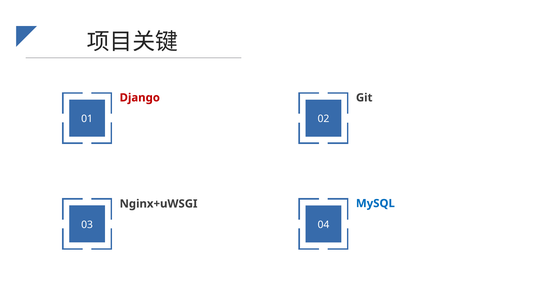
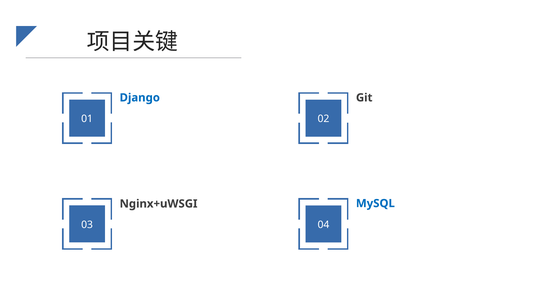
Django colour: red -> blue
